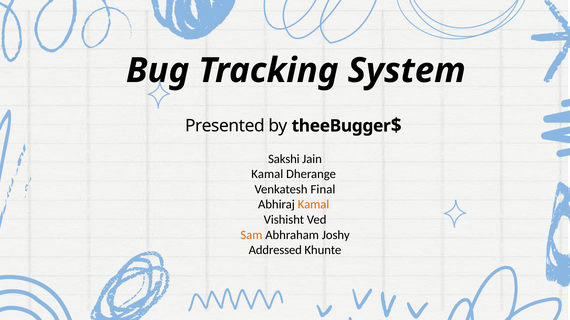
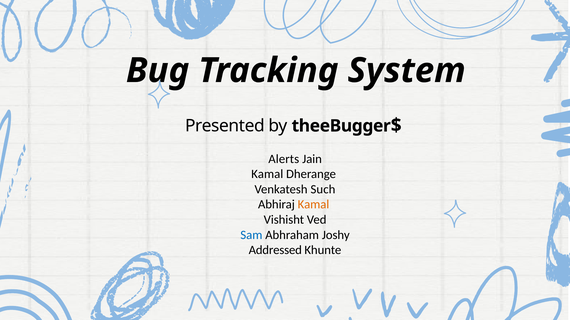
Sakshi: Sakshi -> Alerts
Final: Final -> Such
Sam colour: orange -> blue
